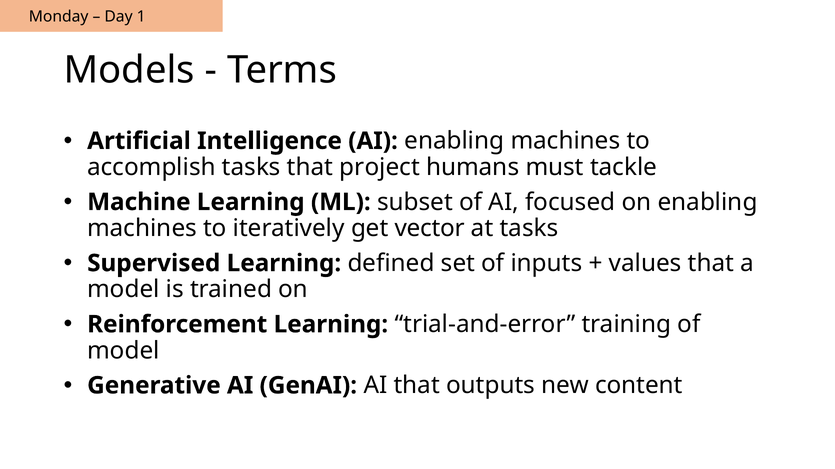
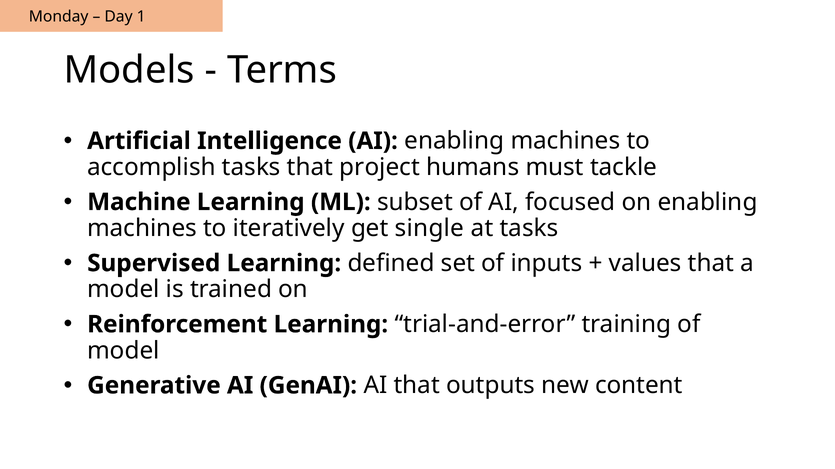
vector: vector -> single
